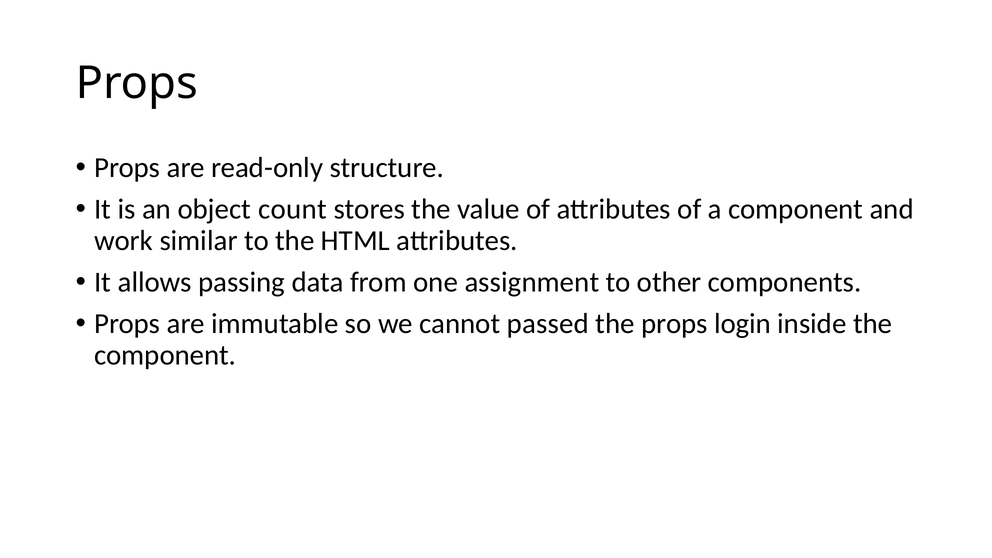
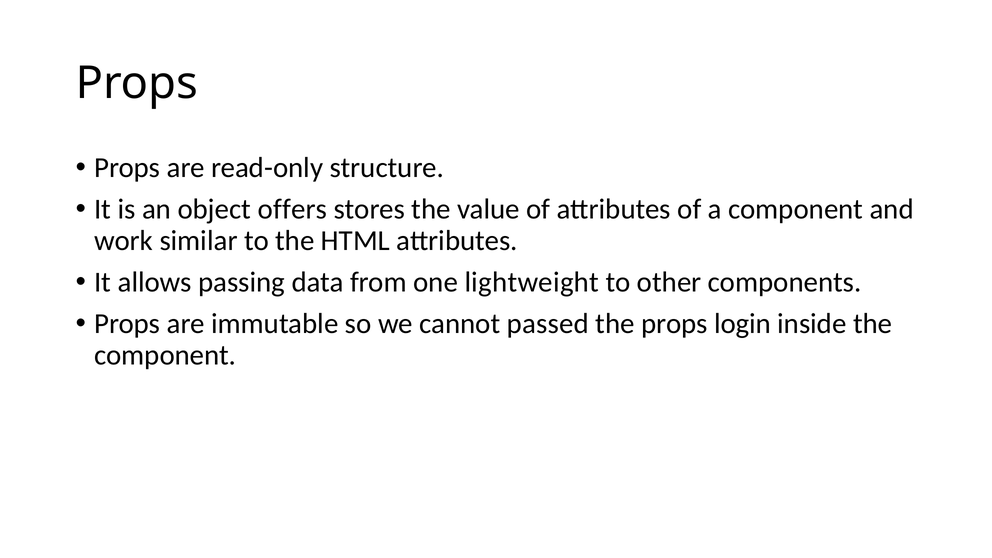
count: count -> offers
assignment: assignment -> lightweight
